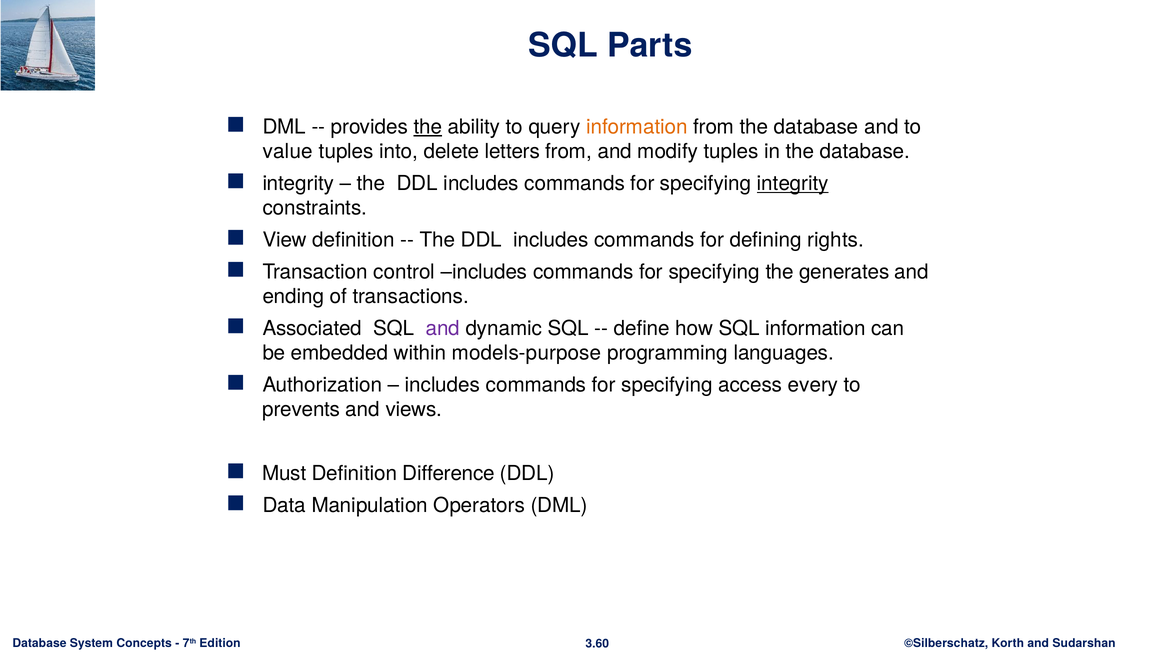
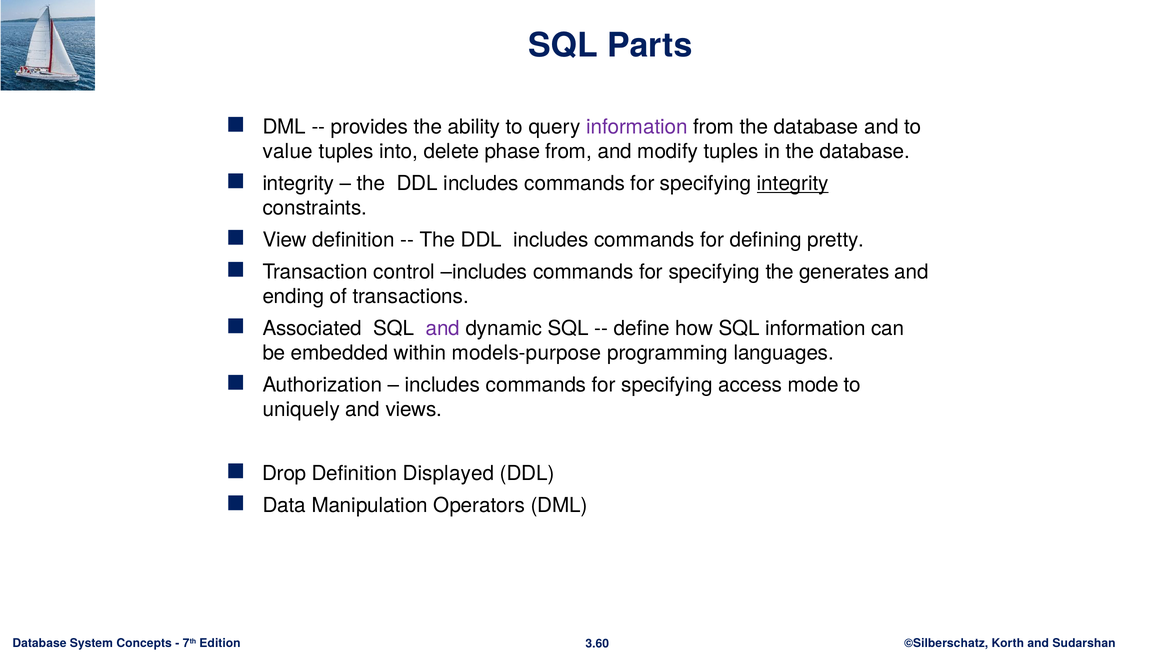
the at (428, 127) underline: present -> none
information at (637, 127) colour: orange -> purple
letters: letters -> phase
rights: rights -> pretty
every: every -> mode
prevents: prevents -> uniquely
Must: Must -> Drop
Difference: Difference -> Displayed
